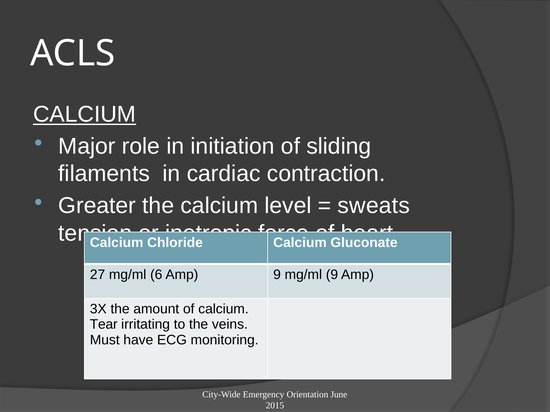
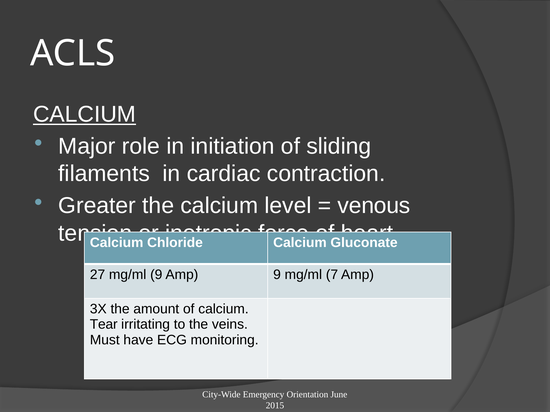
sweats: sweats -> venous
mg/ml 6: 6 -> 9
mg/ml 9: 9 -> 7
